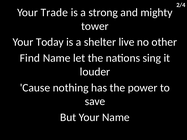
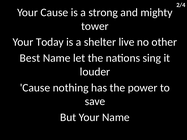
Your Trade: Trade -> Cause
Find: Find -> Best
